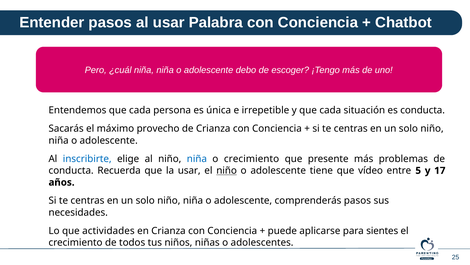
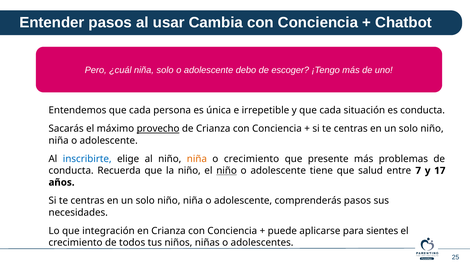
Palabra: Palabra -> Cambia
niña niña: niña -> solo
provecho underline: none -> present
niña at (197, 158) colour: blue -> orange
la usar: usar -> niño
vídeo: vídeo -> salud
5: 5 -> 7
actividades: actividades -> integración
